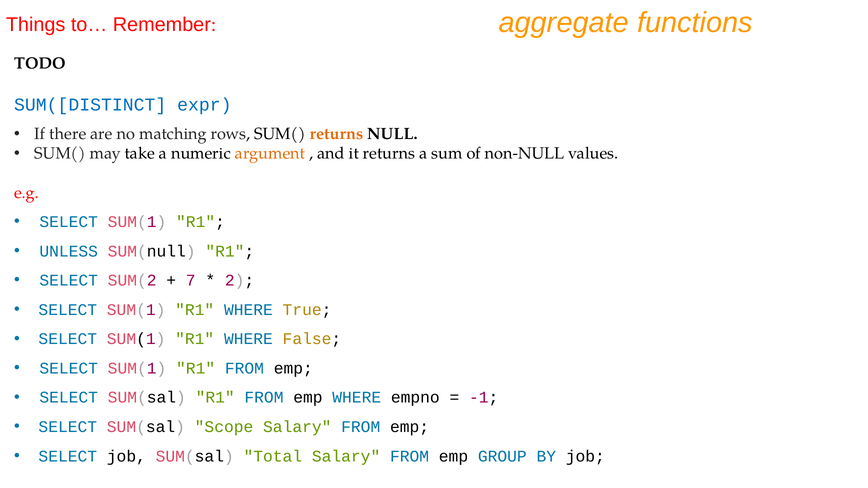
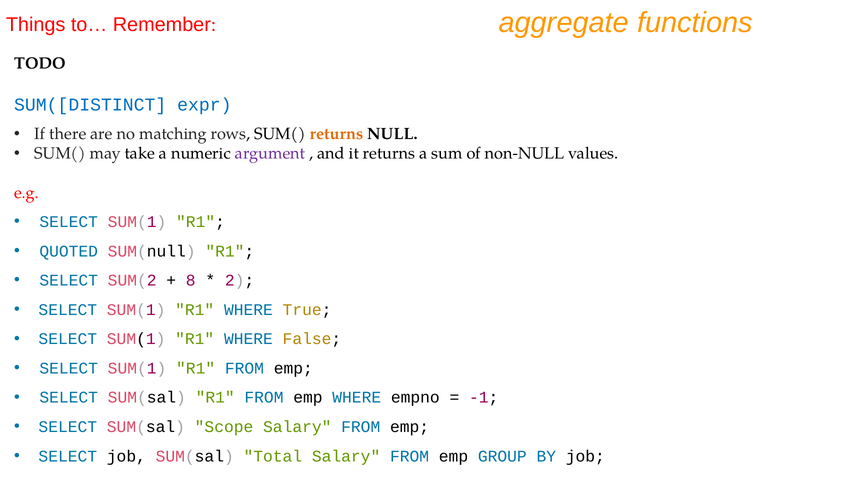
argument colour: orange -> purple
UNLESS: UNLESS -> QUOTED
7: 7 -> 8
